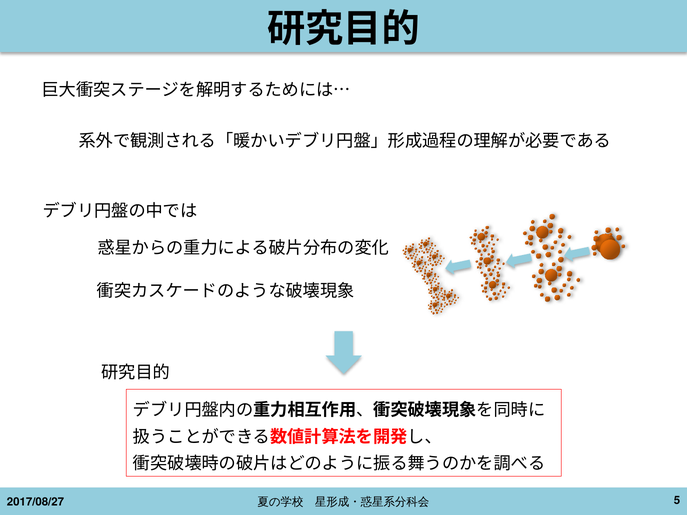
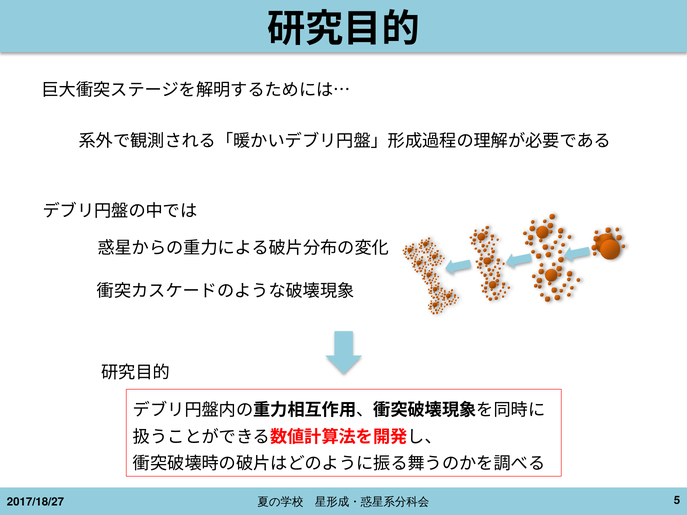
2017/08/27: 2017/08/27 -> 2017/18/27
